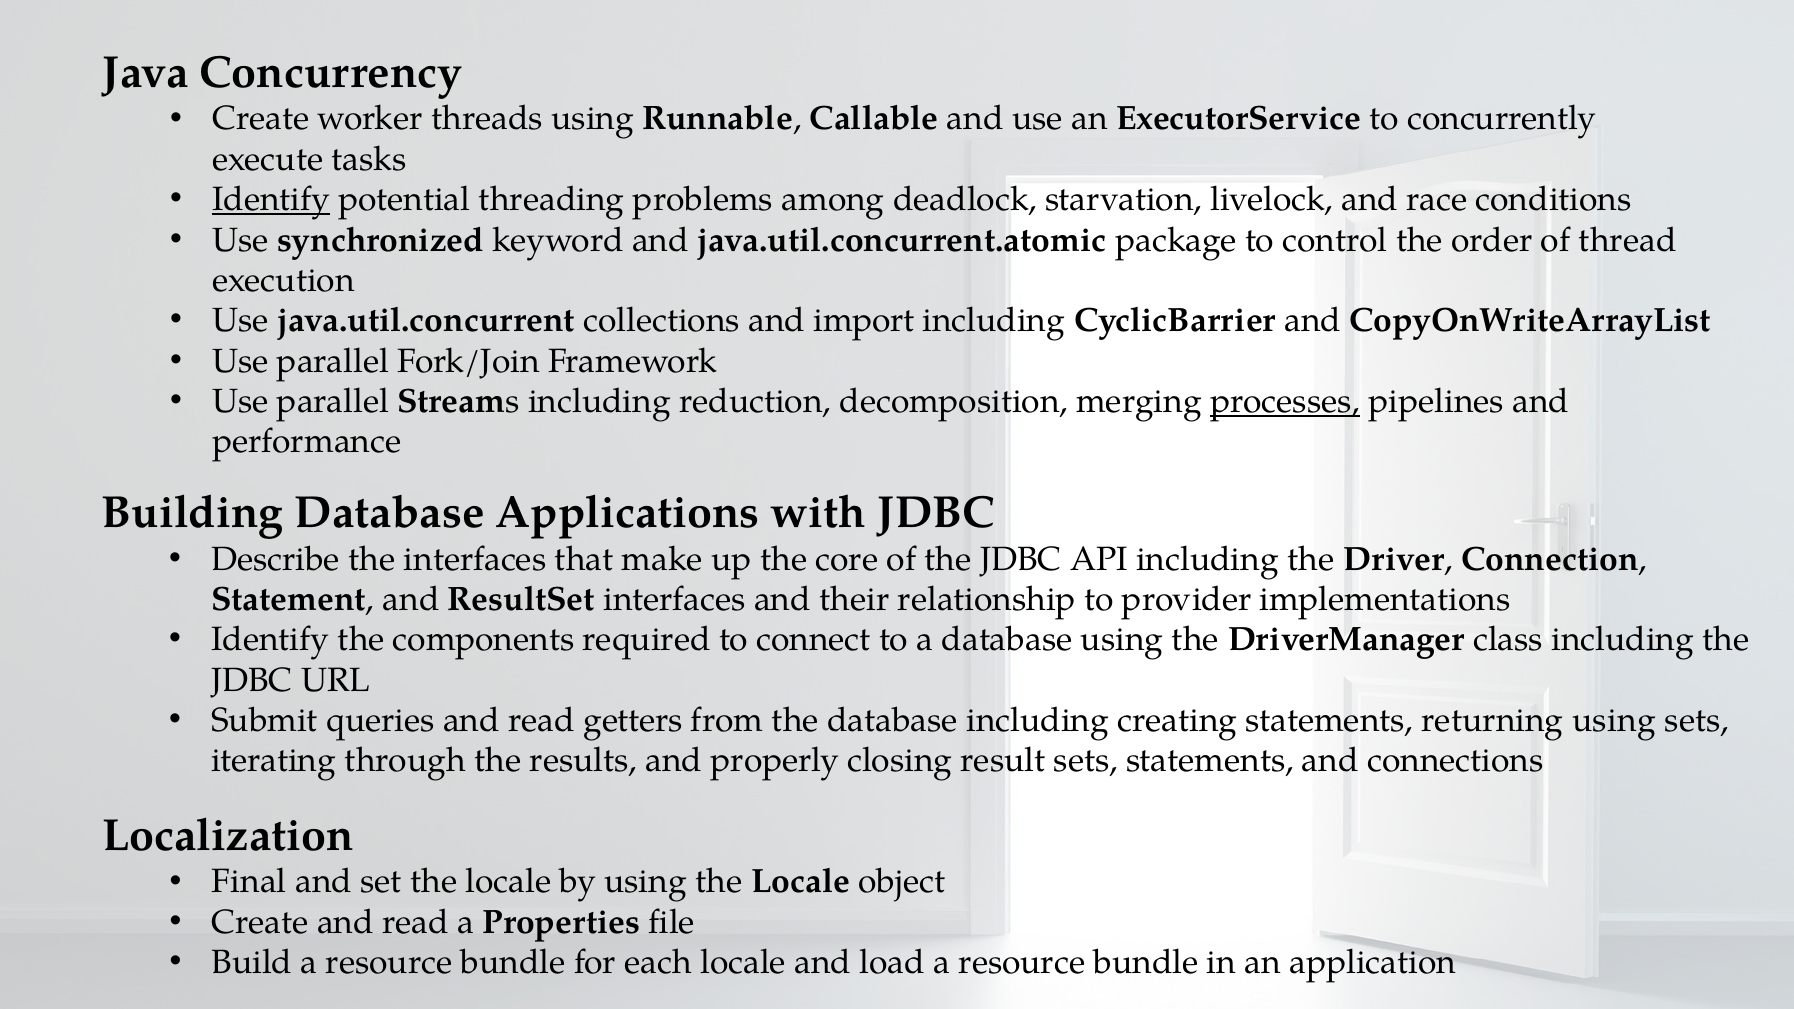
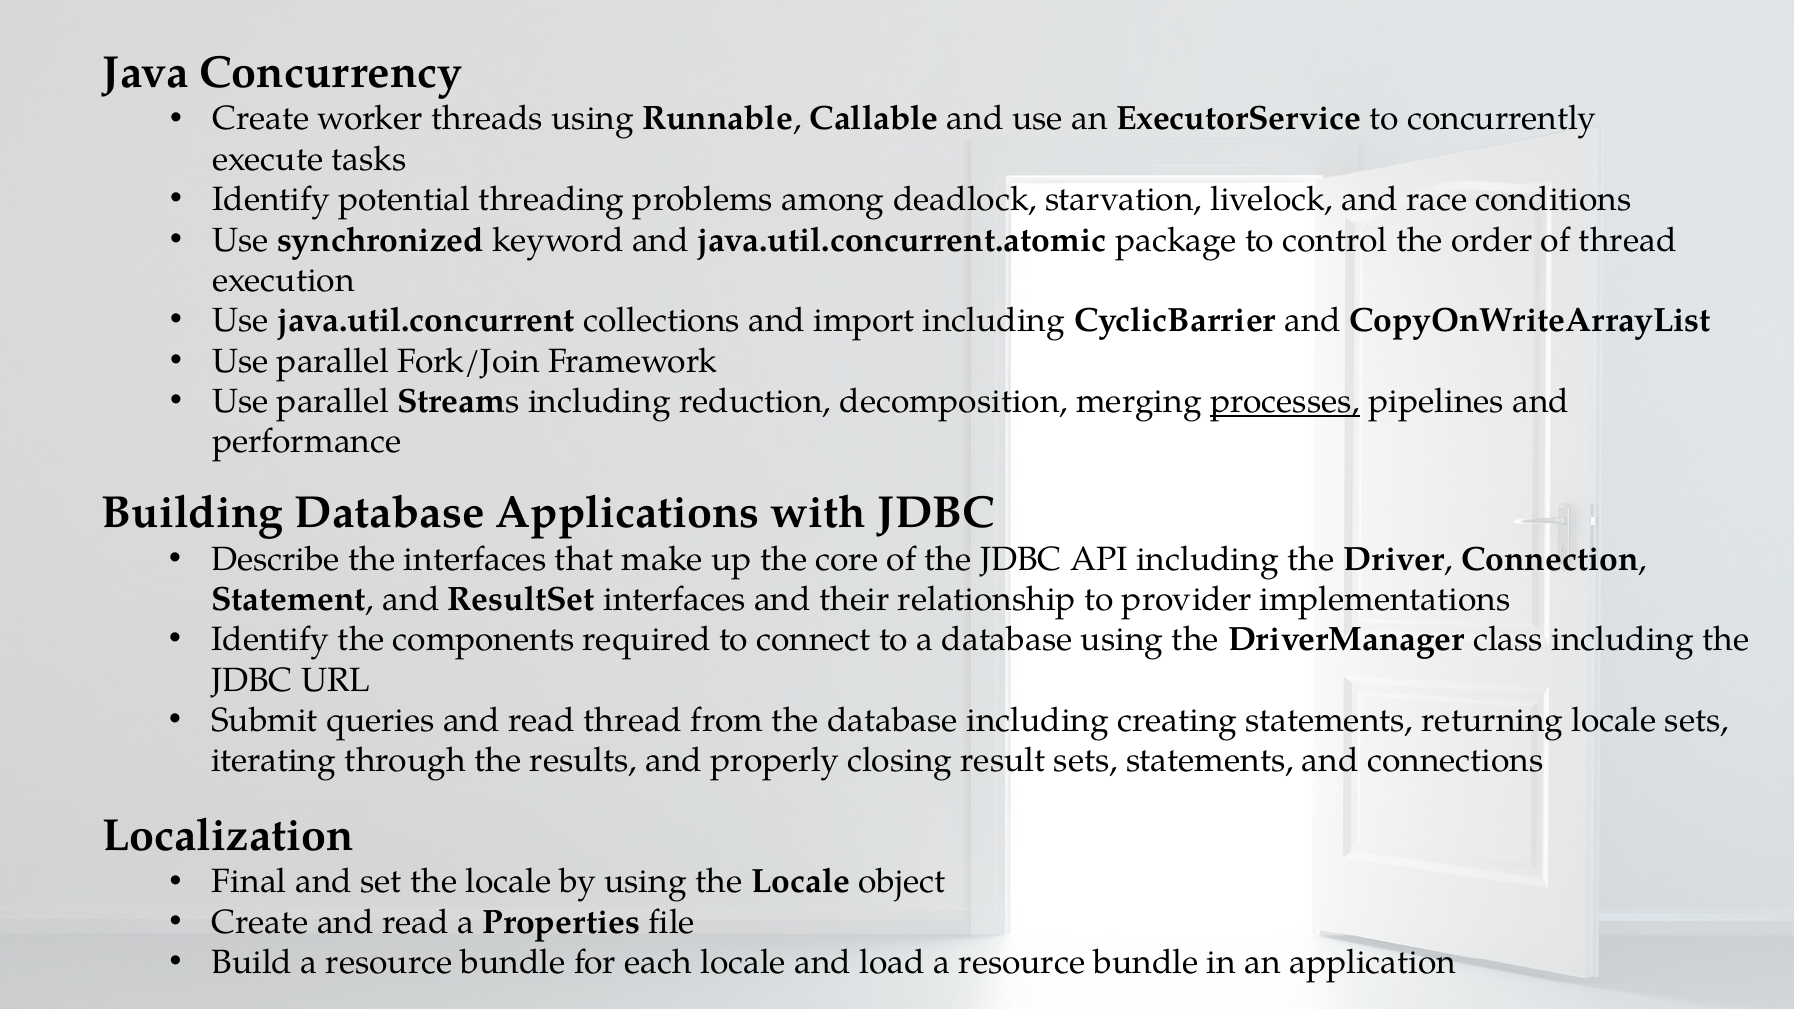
Identify at (271, 200) underline: present -> none
read getters: getters -> thread
returning using: using -> locale
